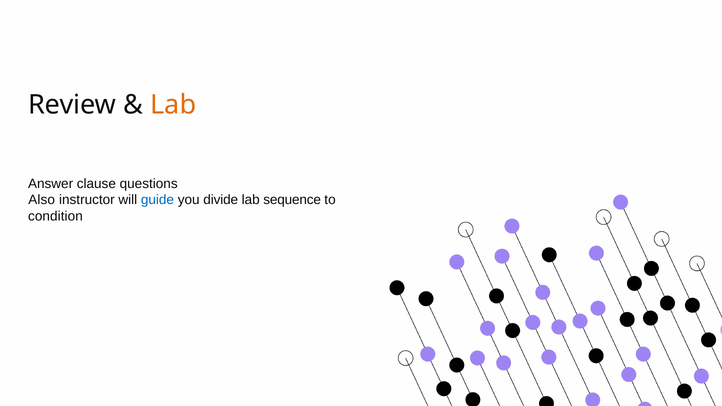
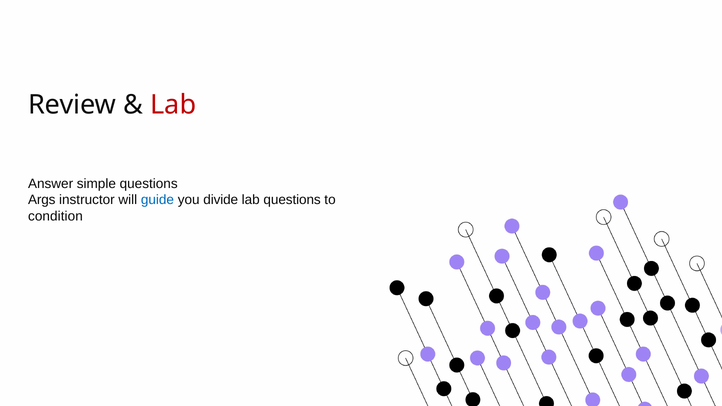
Lab at (173, 105) colour: orange -> red
clause: clause -> simple
Also: Also -> Args
lab sequence: sequence -> questions
